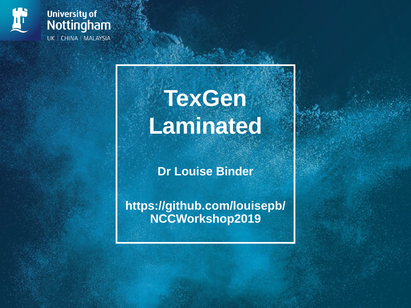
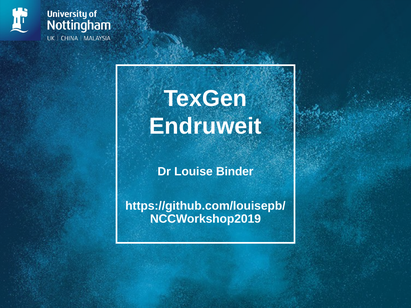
Laminated: Laminated -> Endruweit
